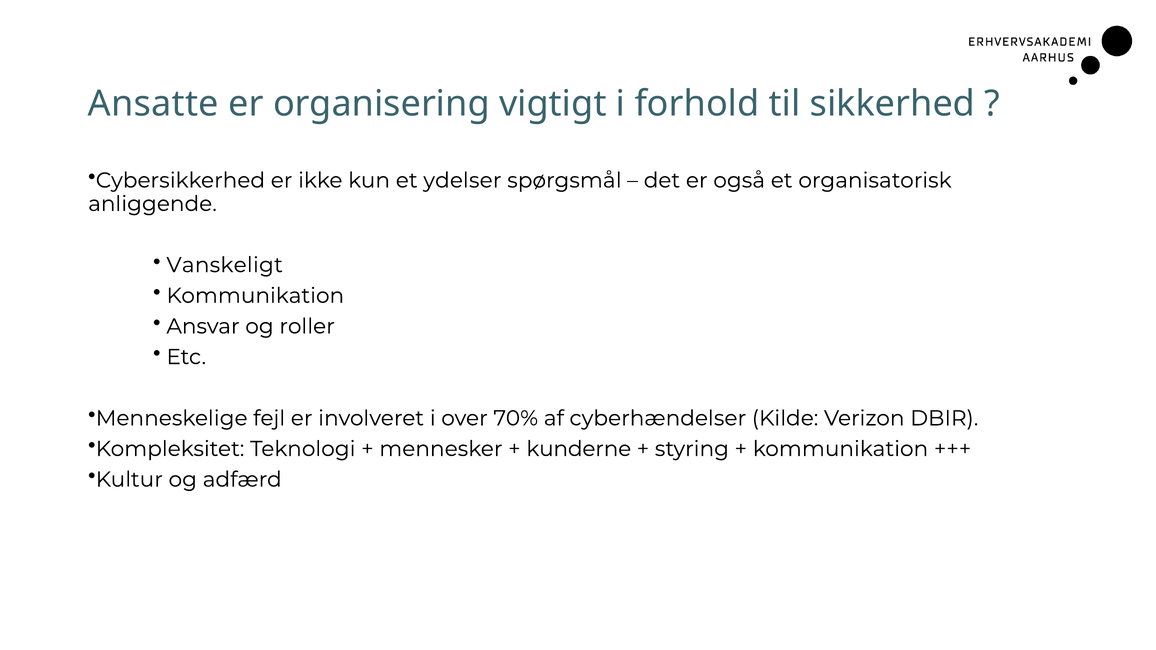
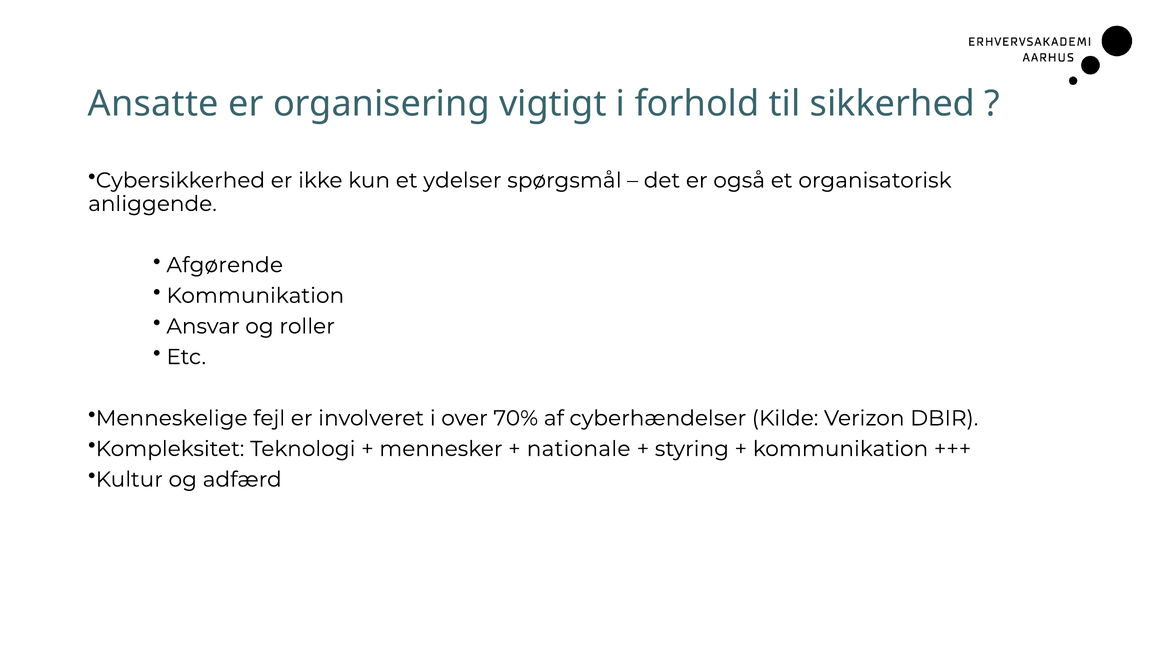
Vanskeligt: Vanskeligt -> Afgørende
kunderne: kunderne -> nationale
